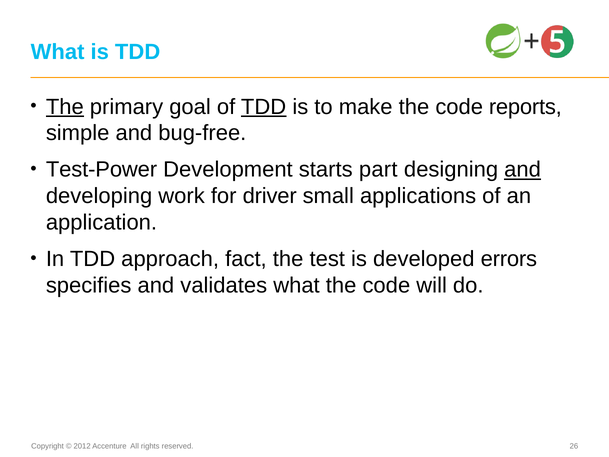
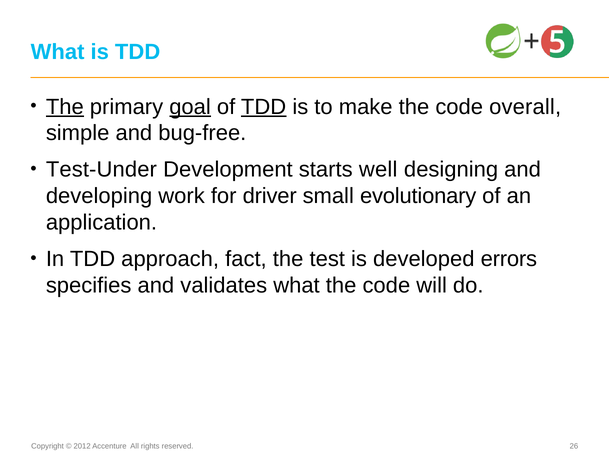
goal underline: none -> present
reports: reports -> overall
Test-Power: Test-Power -> Test-Under
part: part -> well
and at (523, 170) underline: present -> none
applications: applications -> evolutionary
